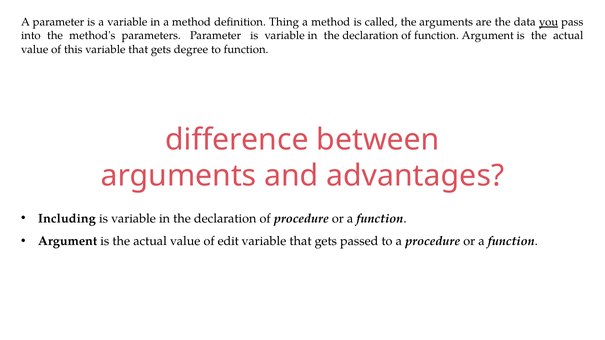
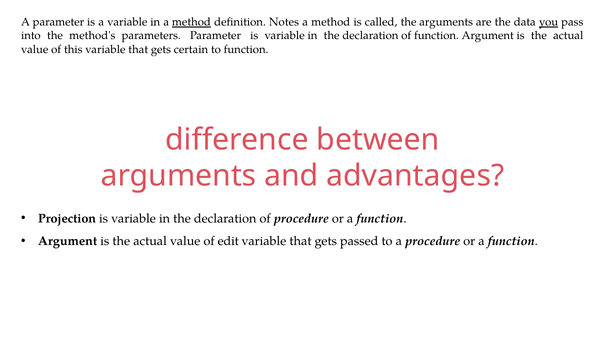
method at (191, 22) underline: none -> present
Thing: Thing -> Notes
degree: degree -> certain
Including: Including -> Projection
